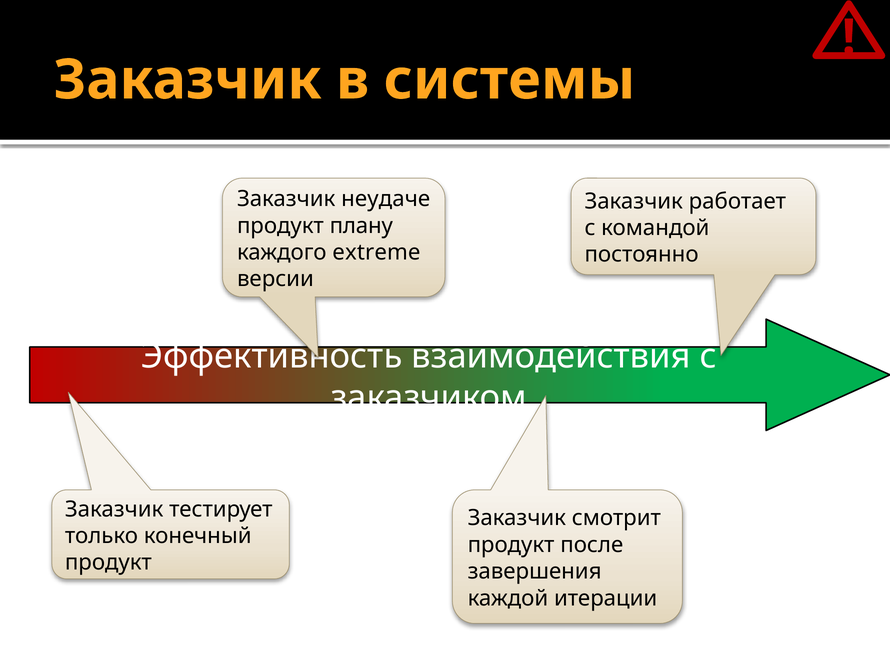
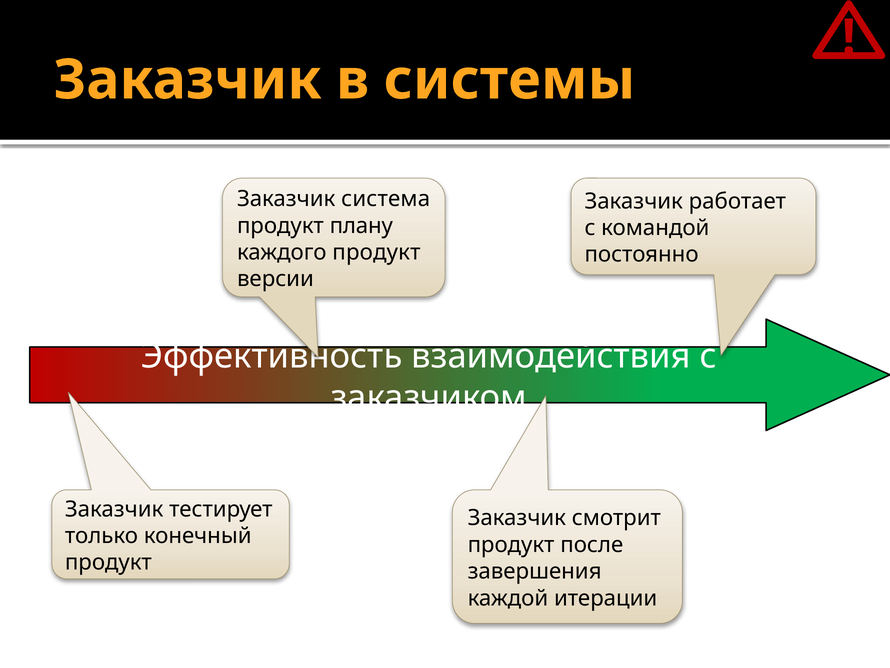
неудаче: неудаче -> система
каждого extreme: extreme -> продукт
